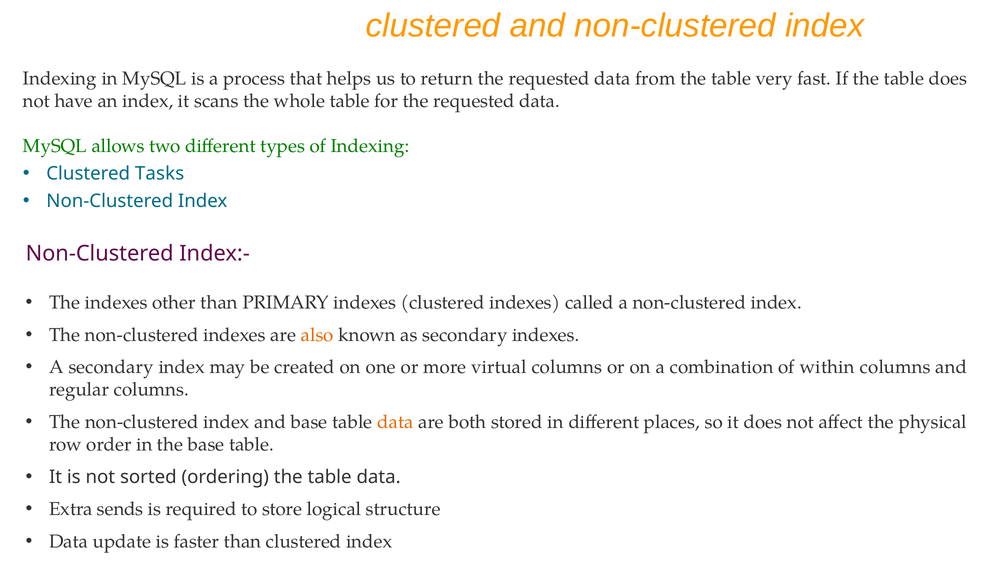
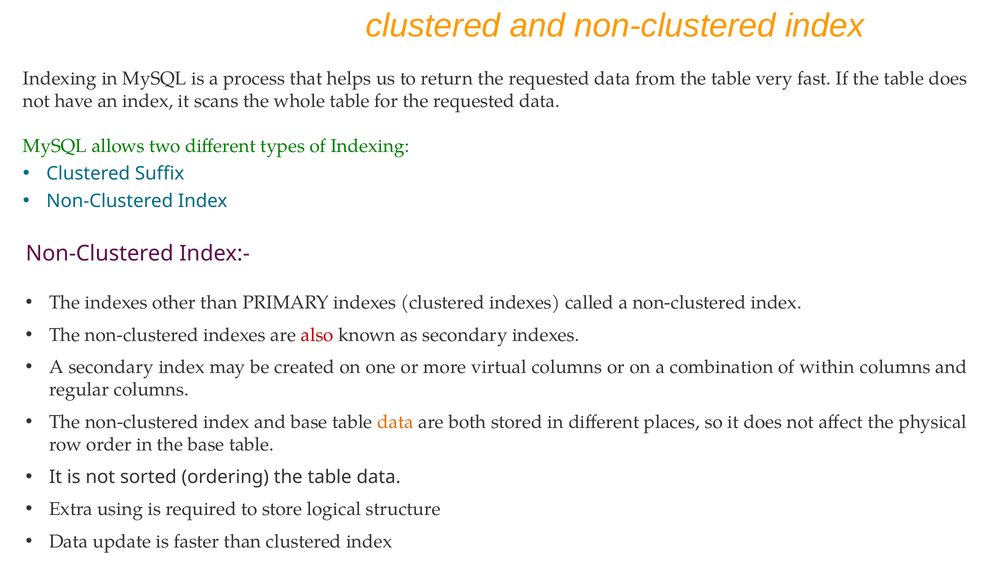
Tasks: Tasks -> Suffix
also colour: orange -> red
sends: sends -> using
